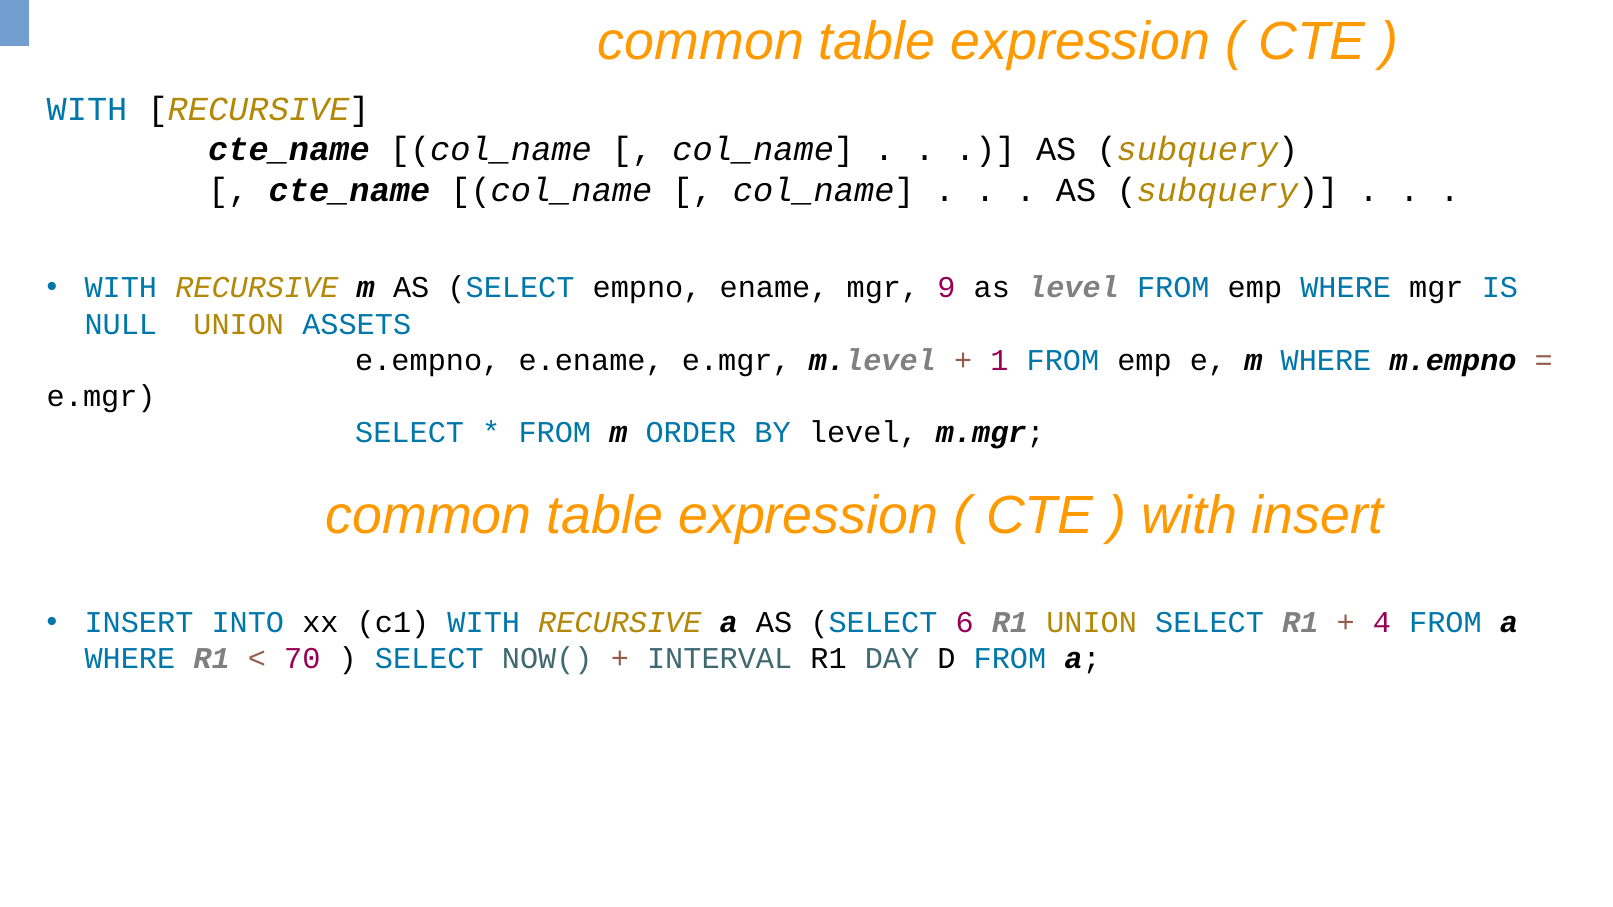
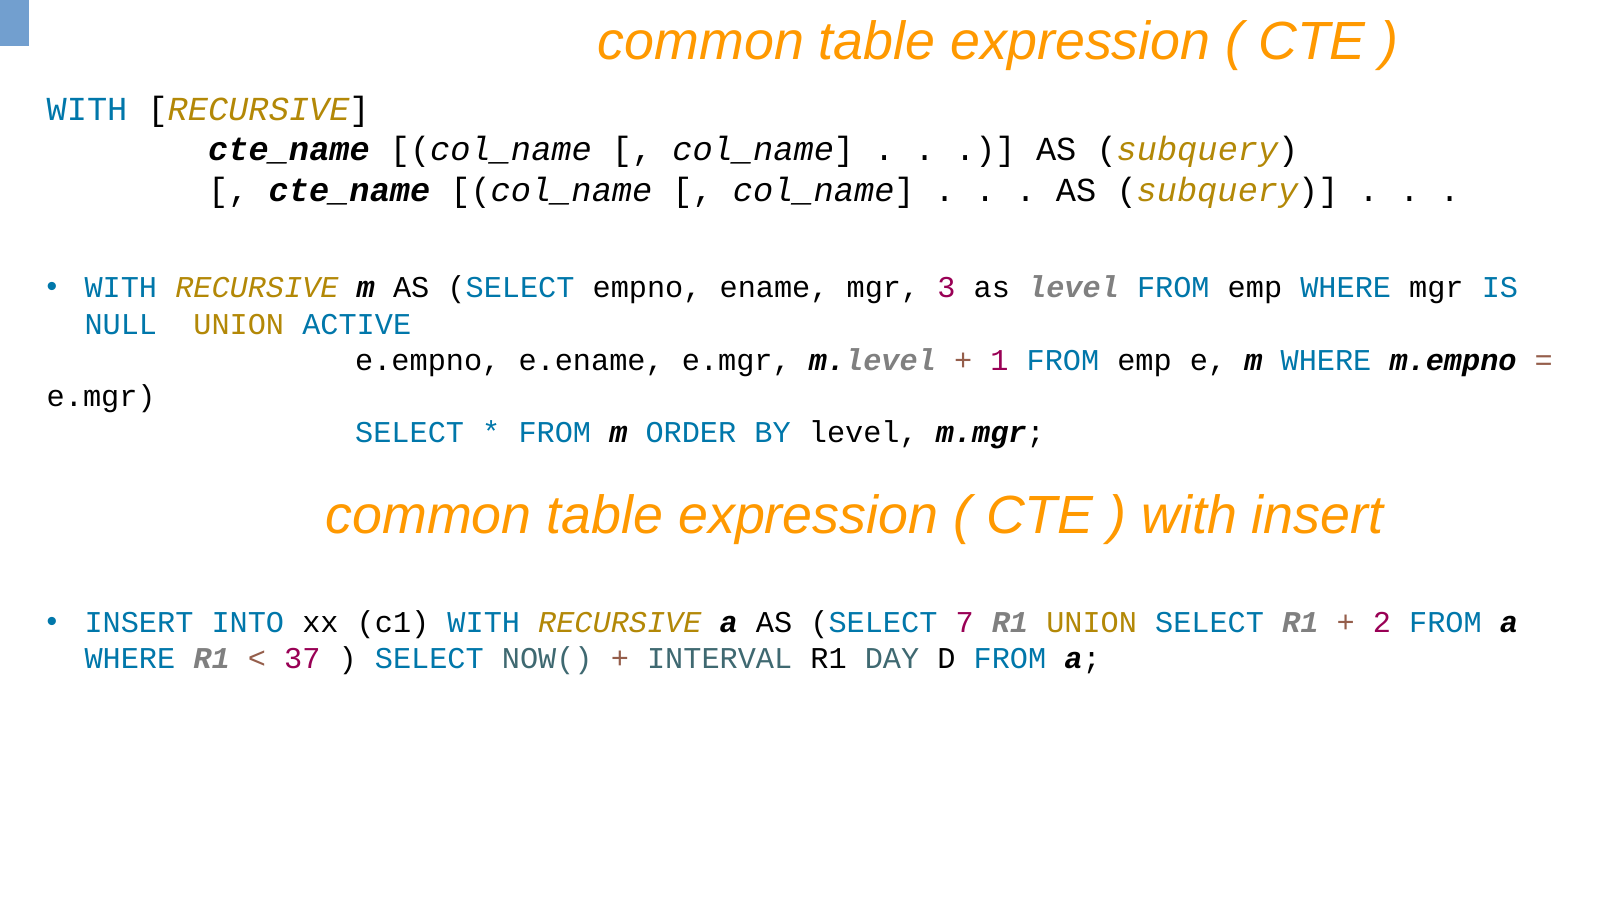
9: 9 -> 3
ASSETS: ASSETS -> ACTIVE
6: 6 -> 7
4: 4 -> 2
70: 70 -> 37
